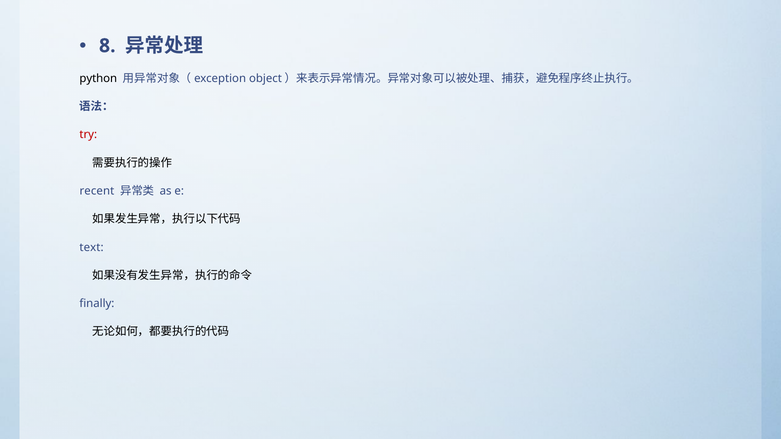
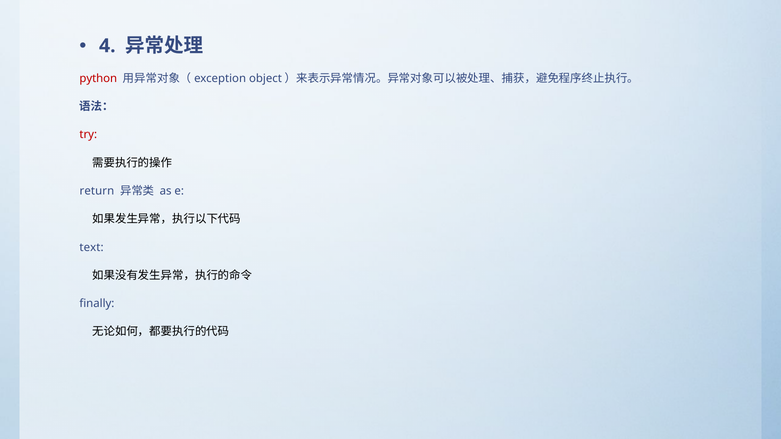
8: 8 -> 4
python colour: black -> red
recent: recent -> return
